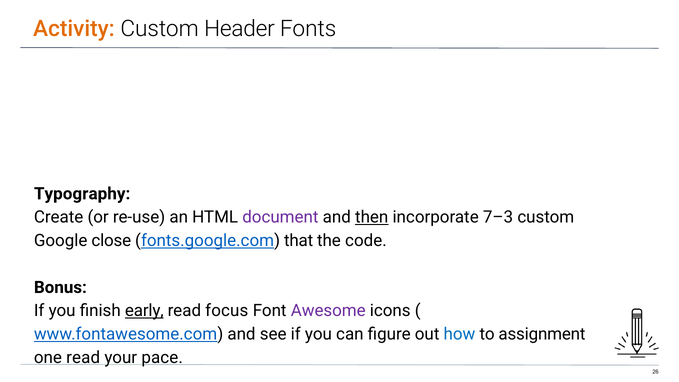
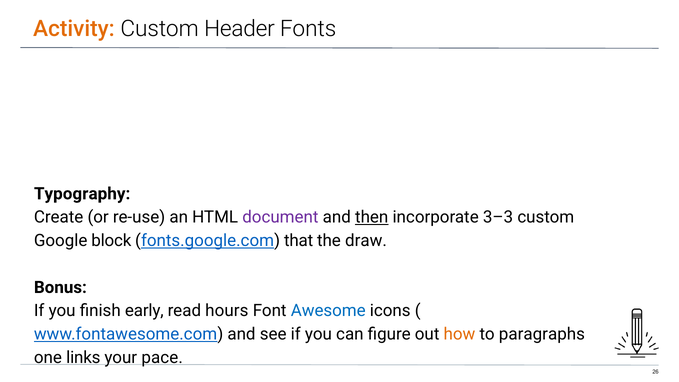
7–3: 7–3 -> 3–3
close: close -> block
code: code -> draw
early underline: present -> none
focus: focus -> hours
Awesome colour: purple -> blue
how colour: blue -> orange
assignment: assignment -> paragraphs
one read: read -> links
